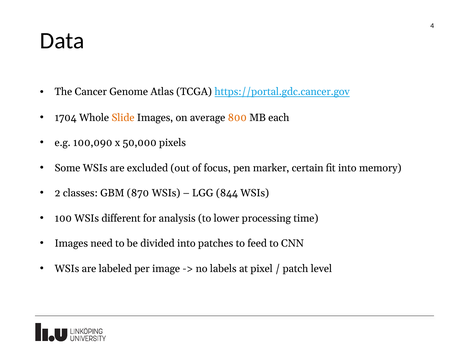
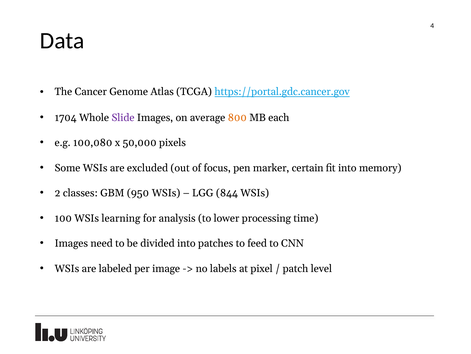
Slide colour: orange -> purple
100,090: 100,090 -> 100,080
870: 870 -> 950
different: different -> learning
